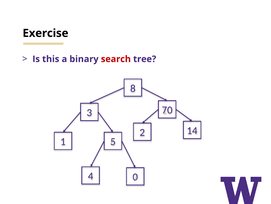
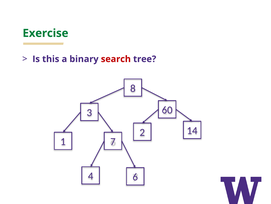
Exercise colour: black -> green
70: 70 -> 60
5: 5 -> 7
0: 0 -> 6
